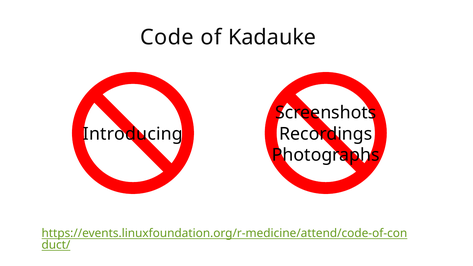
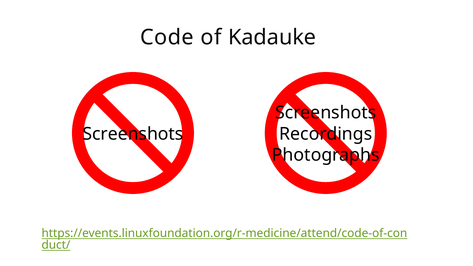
Introducing at (133, 134): Introducing -> Screenshots
